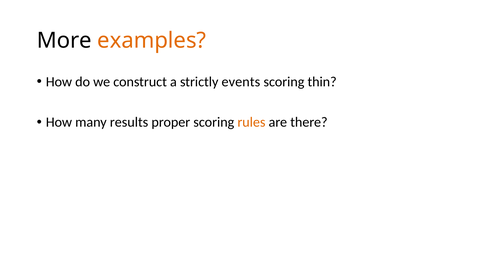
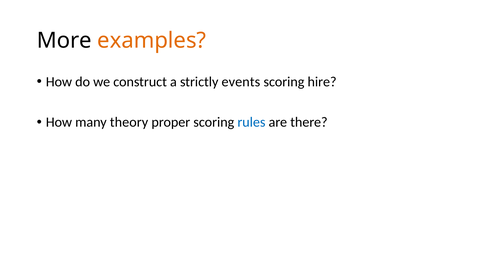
thin: thin -> hire
results: results -> theory
rules colour: orange -> blue
